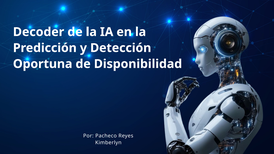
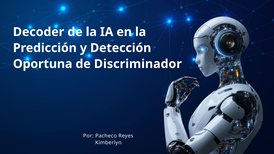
Disponibilidad: Disponibilidad -> Discriminador
